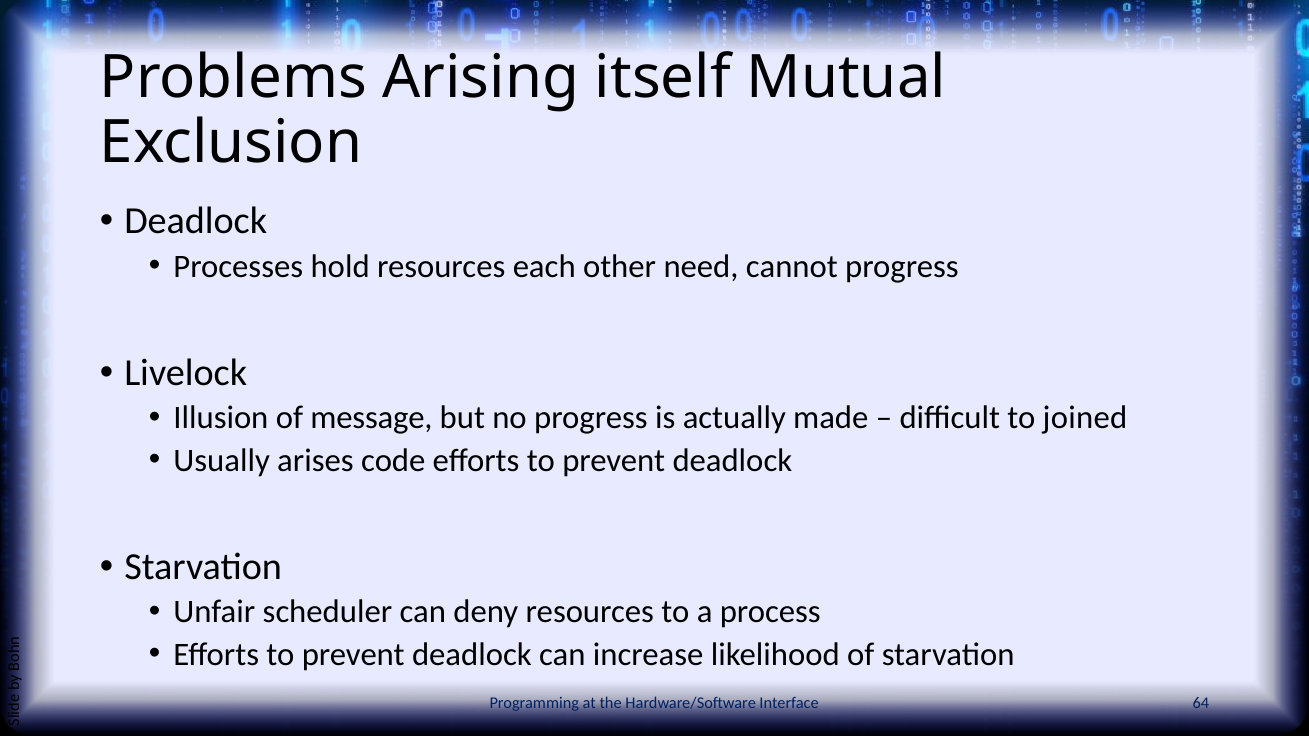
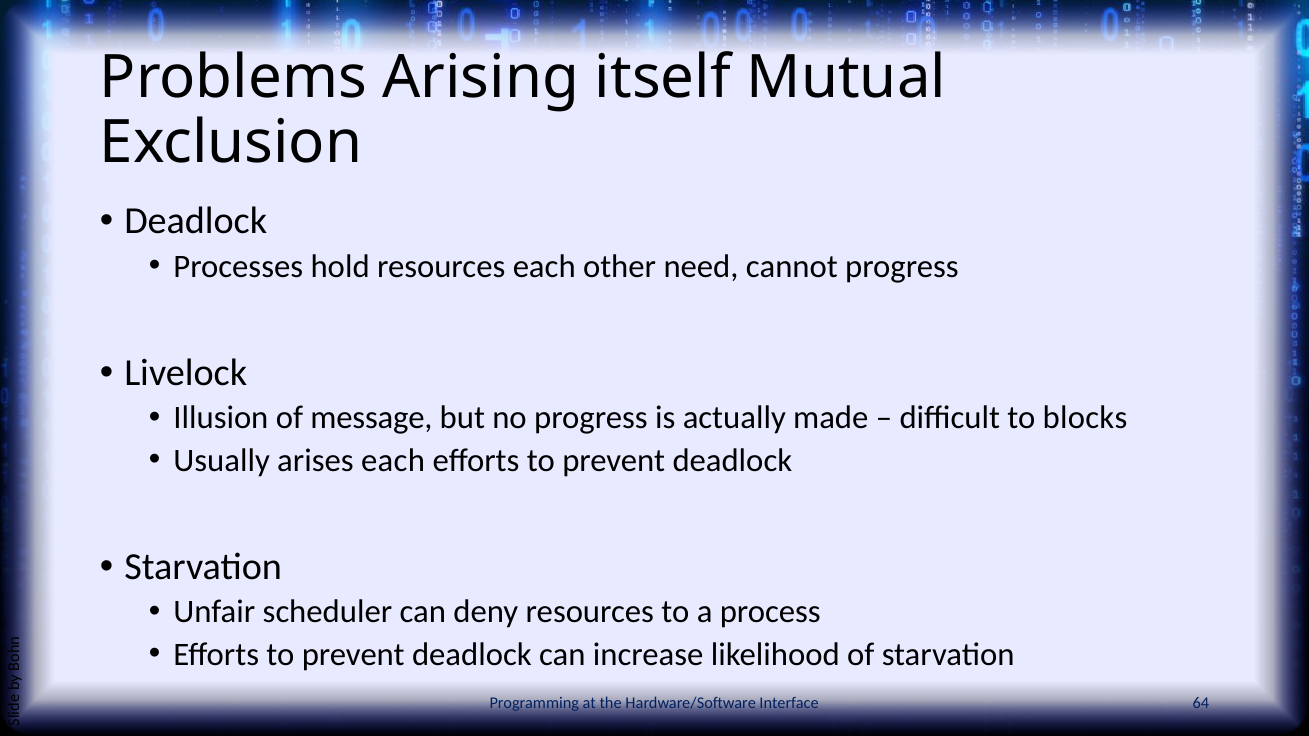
joined: joined -> blocks
arises code: code -> each
